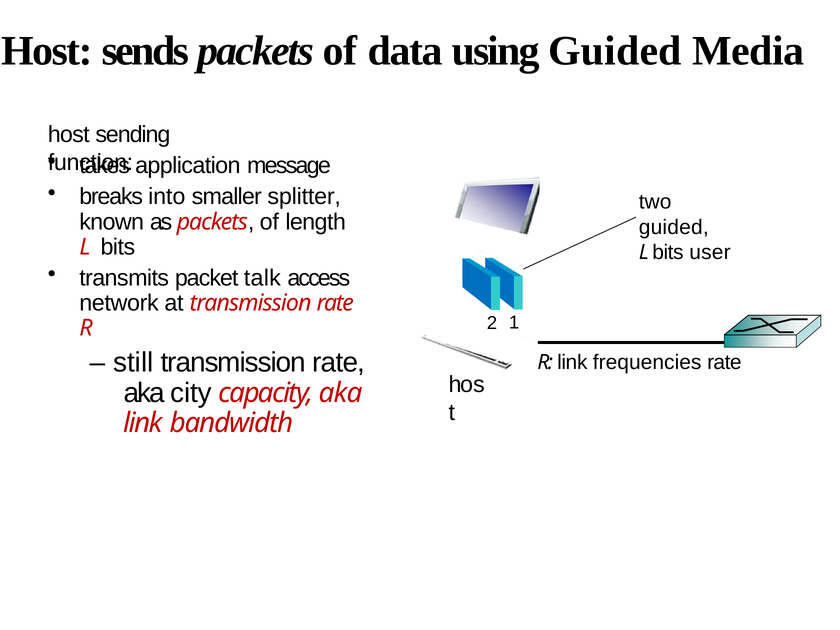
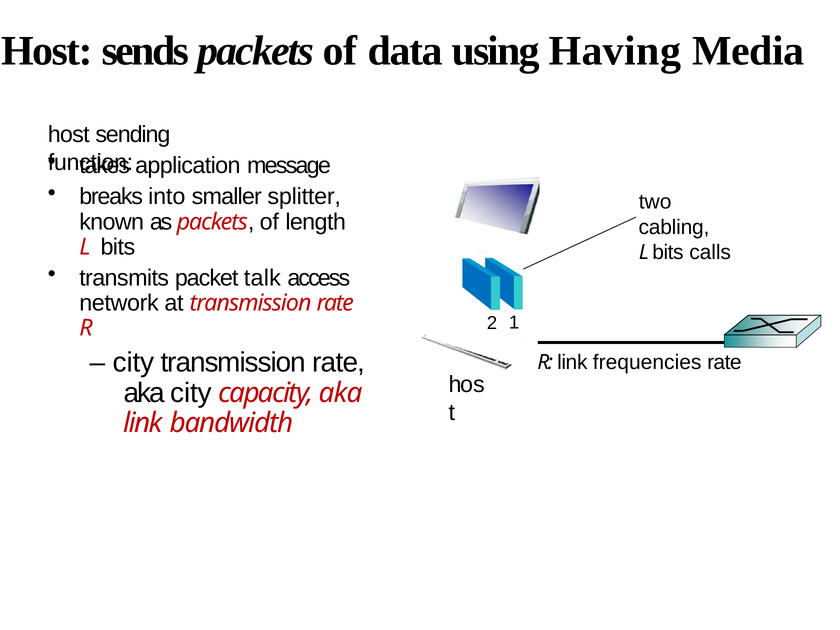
using Guided: Guided -> Having
guided at (674, 227): guided -> cabling
user: user -> calls
still at (133, 363): still -> city
